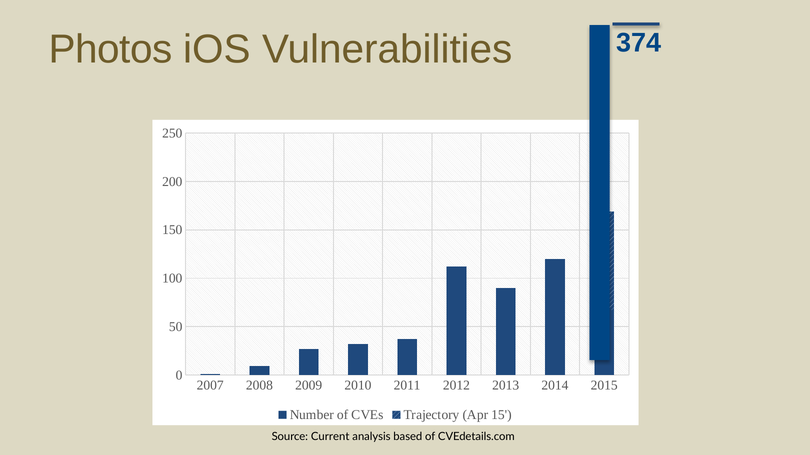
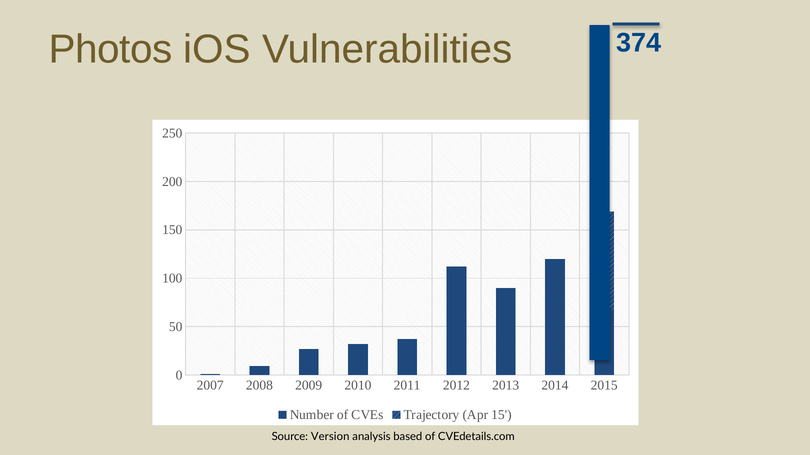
Current: Current -> Version
